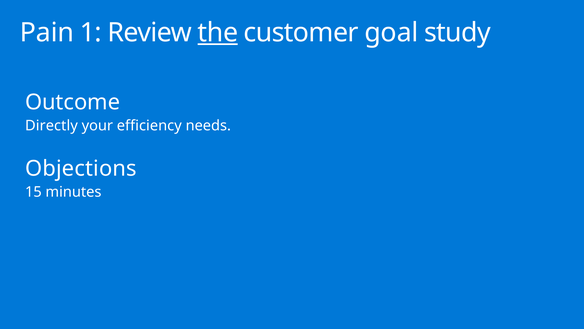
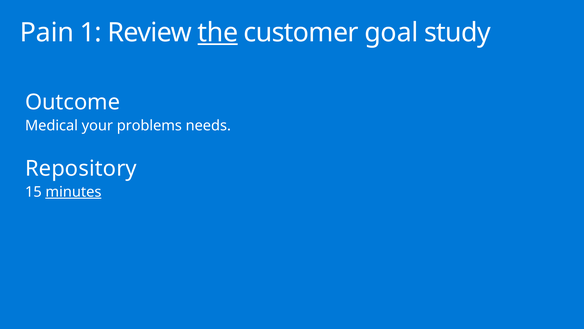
Directly: Directly -> Medical
efficiency: efficiency -> problems
Objections: Objections -> Repository
minutes underline: none -> present
